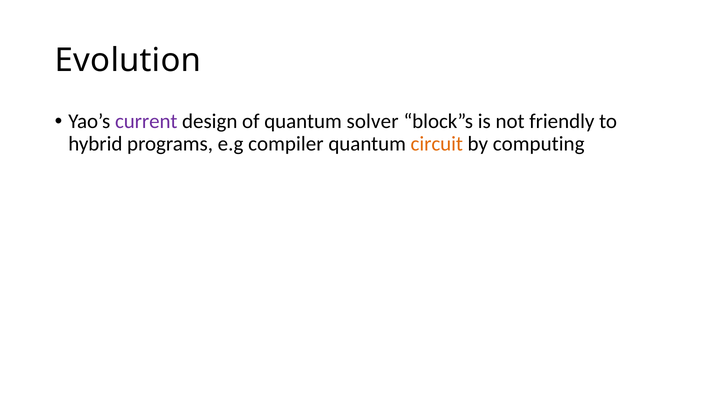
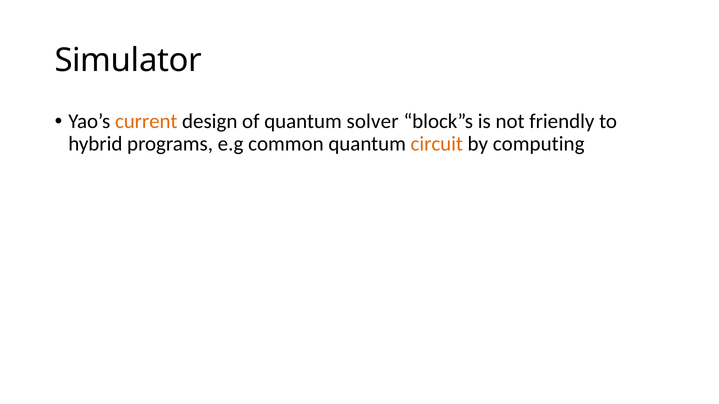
Evolution: Evolution -> Simulator
current colour: purple -> orange
compiler: compiler -> common
